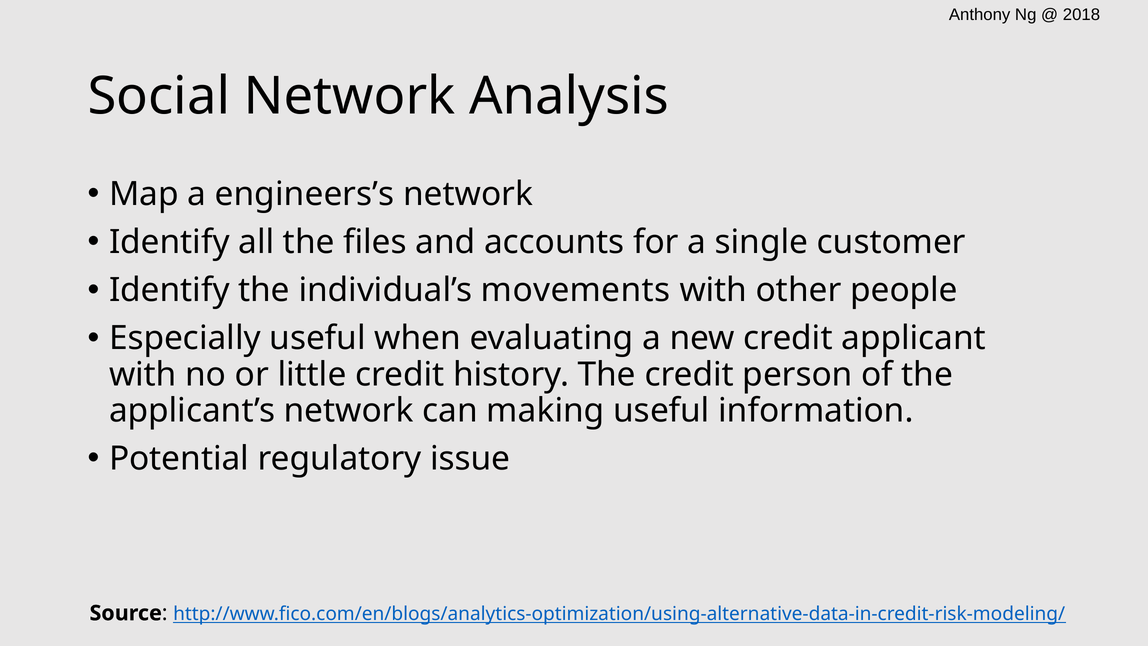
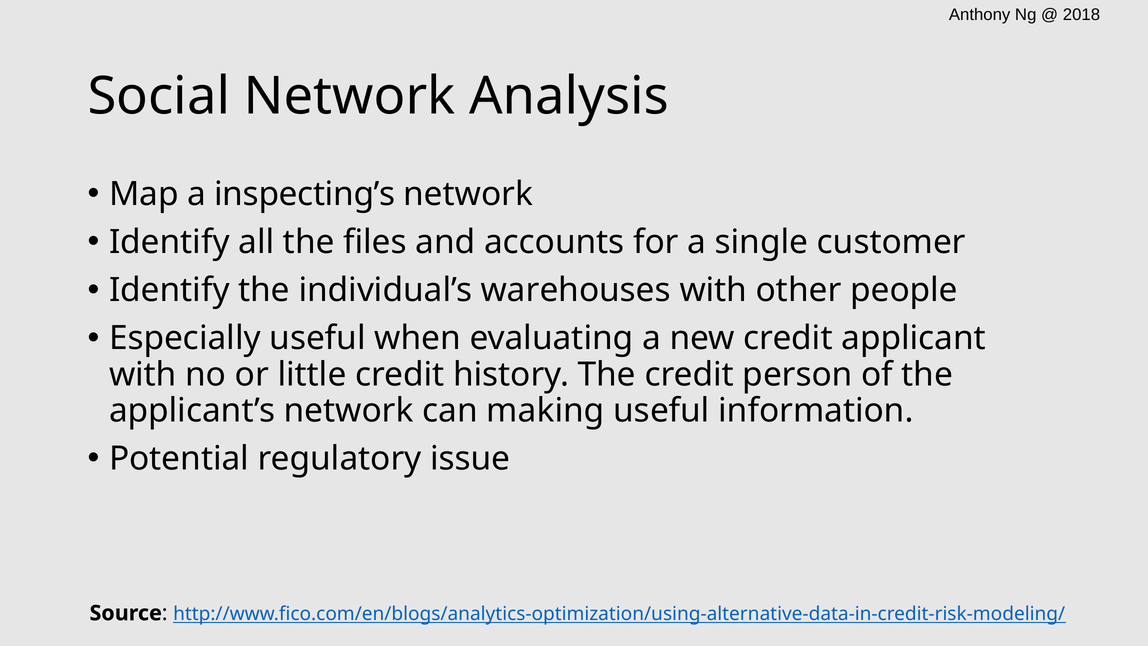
engineers’s: engineers’s -> inspecting’s
movements: movements -> warehouses
